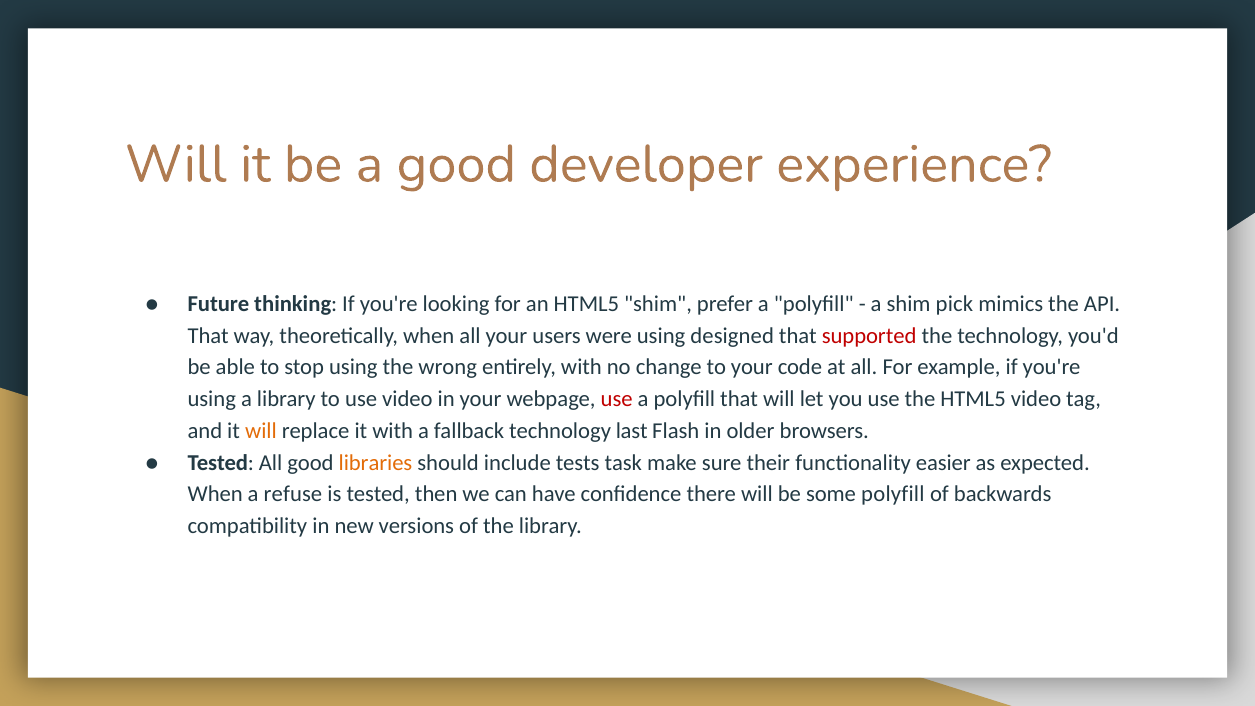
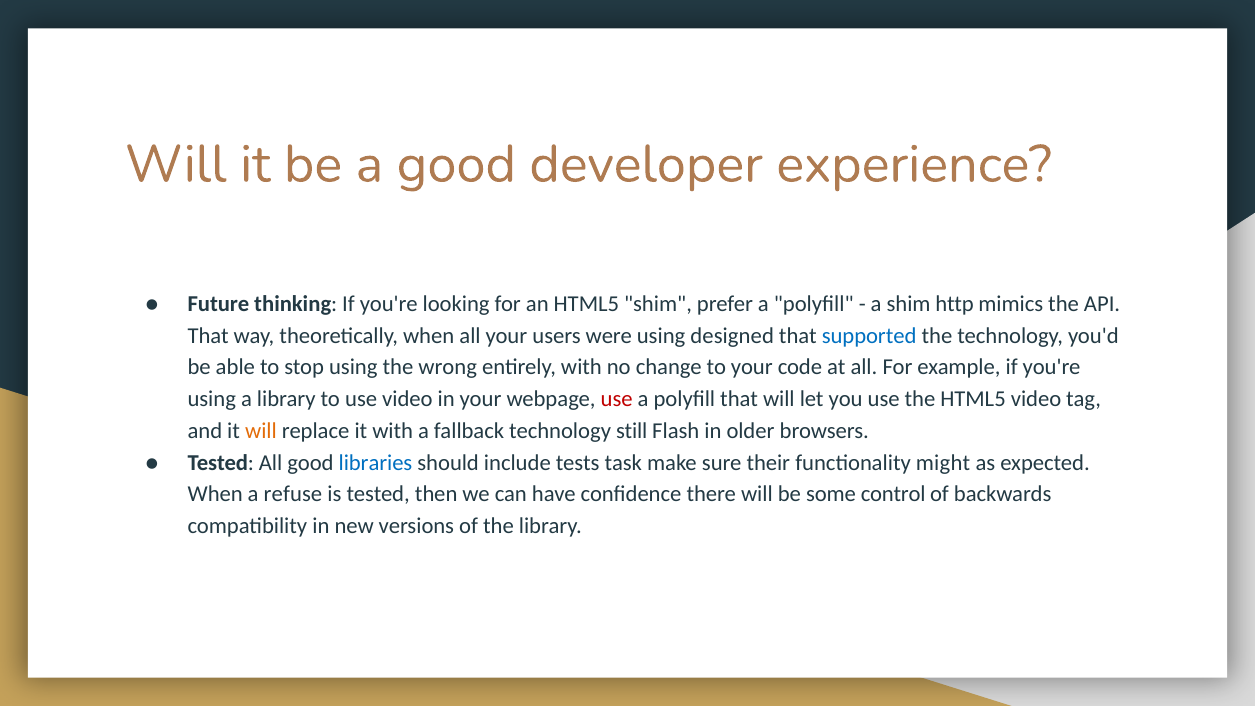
pick: pick -> http
supported colour: red -> blue
last: last -> still
libraries colour: orange -> blue
easier: easier -> might
some polyfill: polyfill -> control
